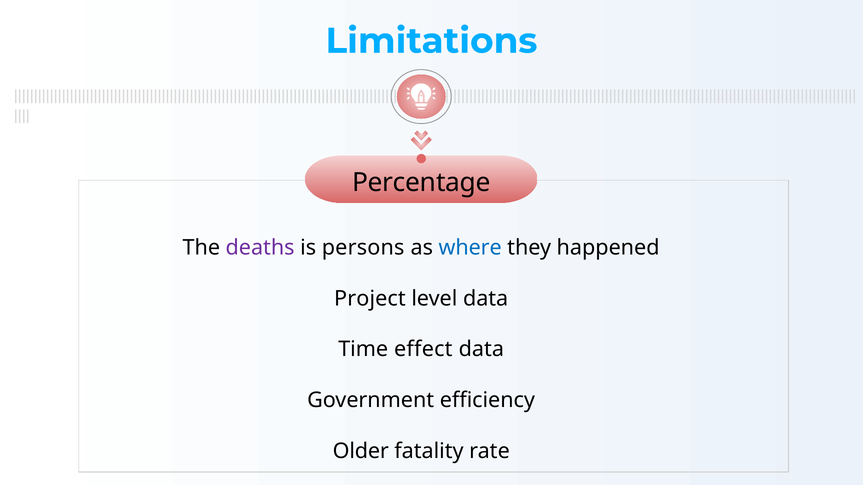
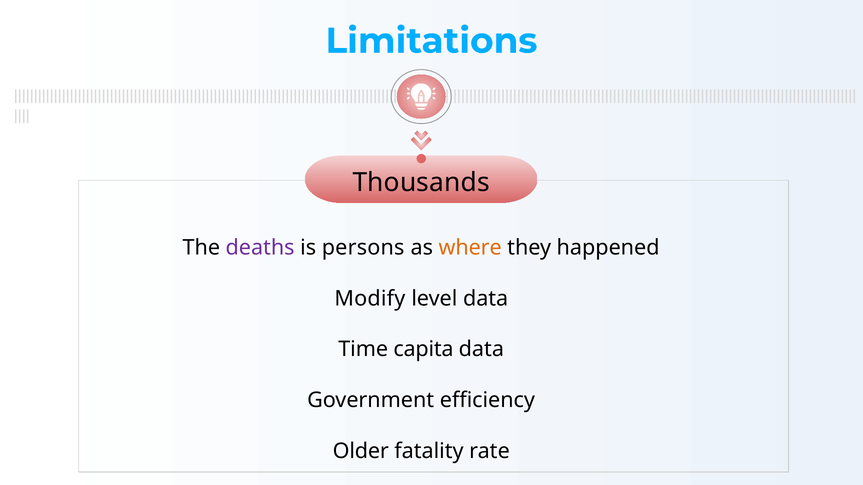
Percentage: Percentage -> Thousands
where colour: blue -> orange
Project: Project -> Modify
effect: effect -> capita
